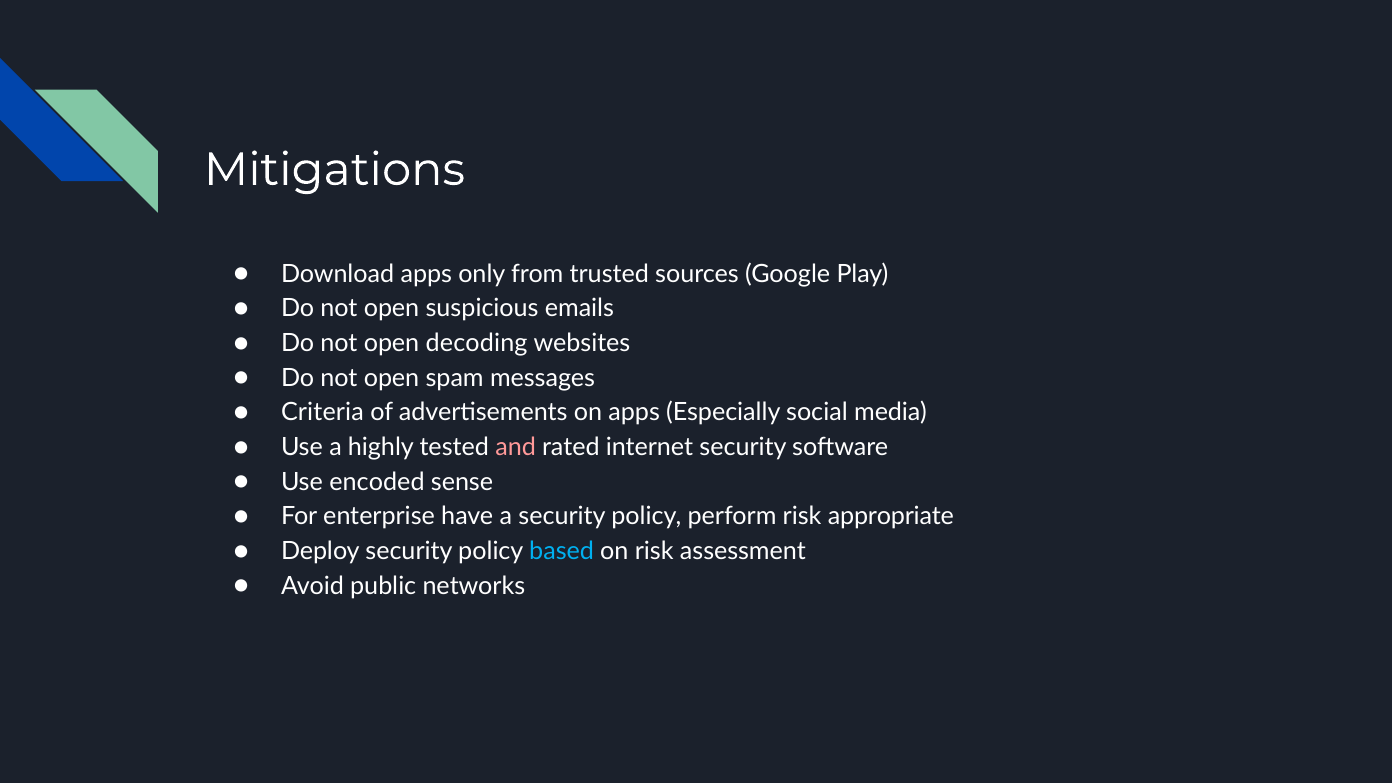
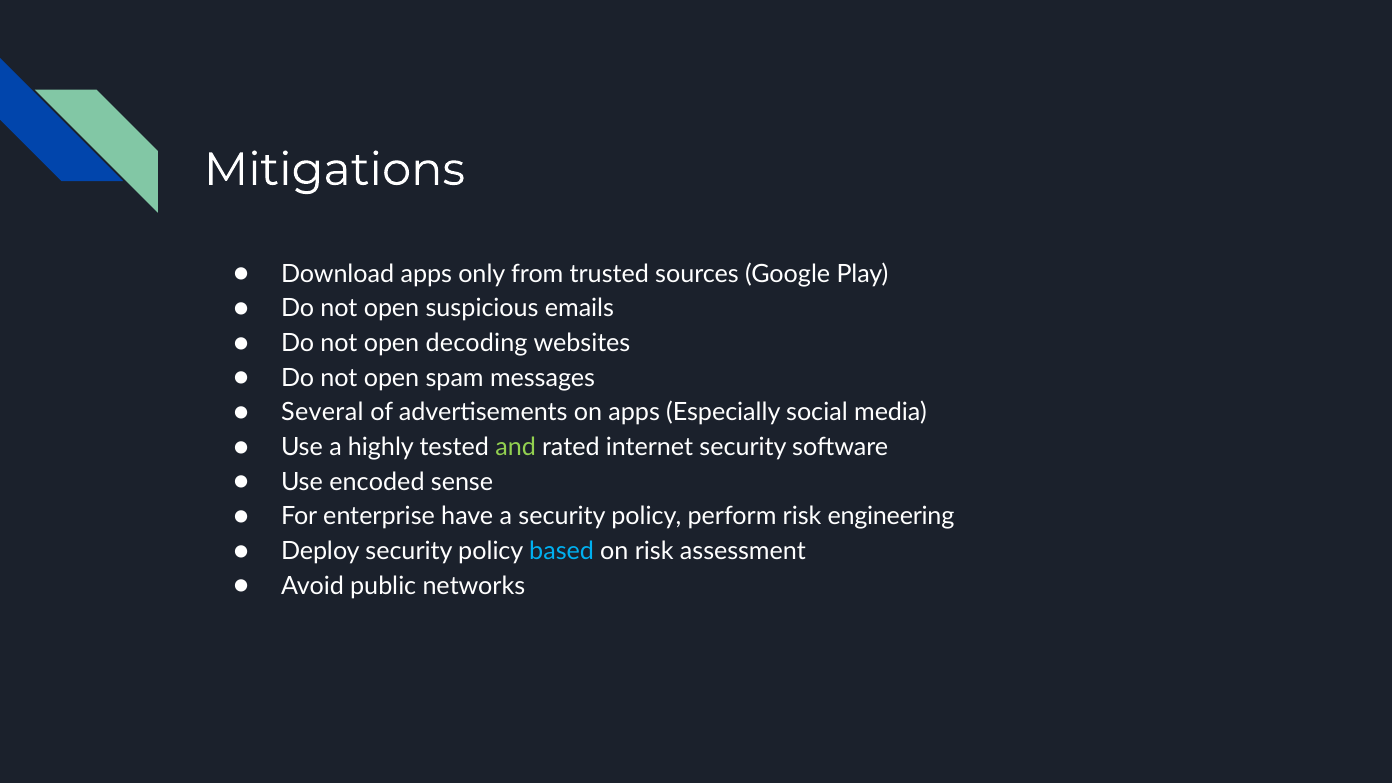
Criteria: Criteria -> Several
and colour: pink -> light green
appropriate: appropriate -> engineering
